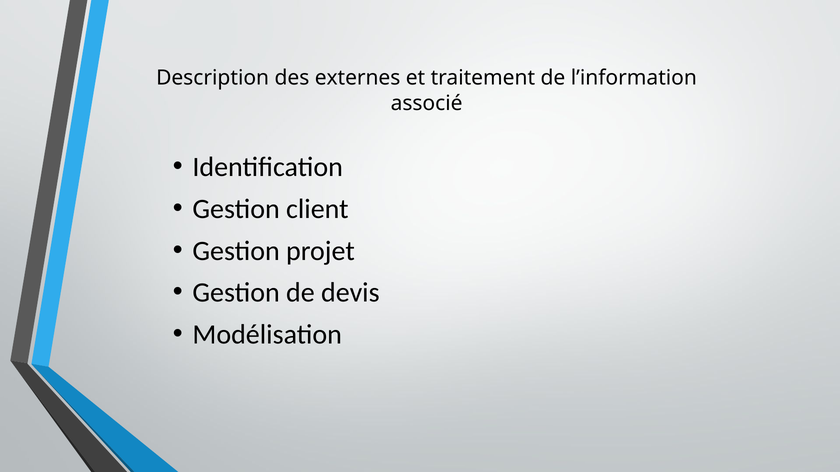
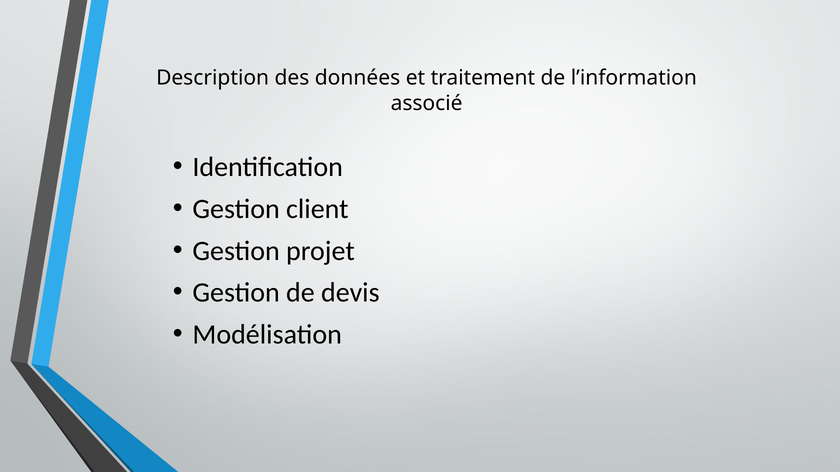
externes: externes -> données
